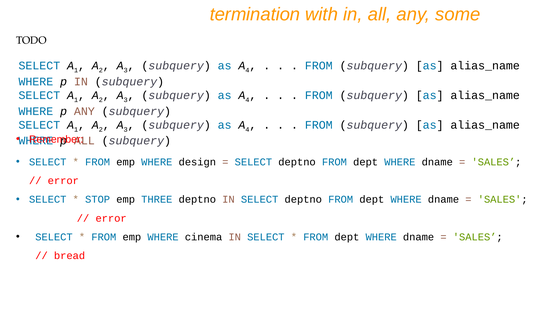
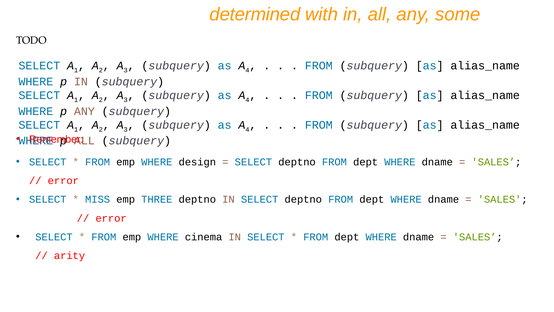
termination: termination -> determined
STOP: STOP -> MISS
bread: bread -> arity
